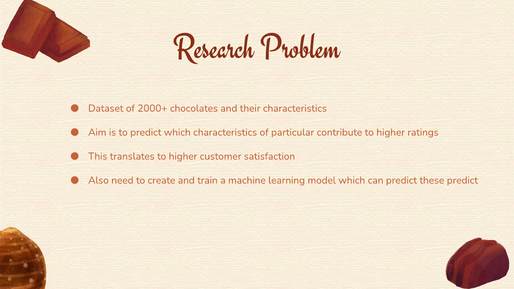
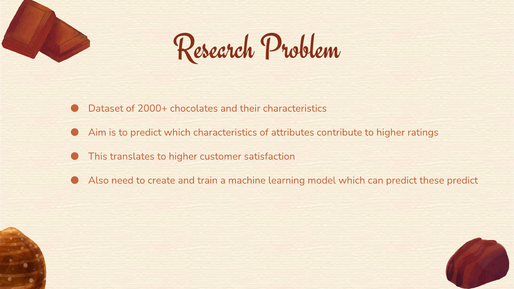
particular: particular -> attributes
